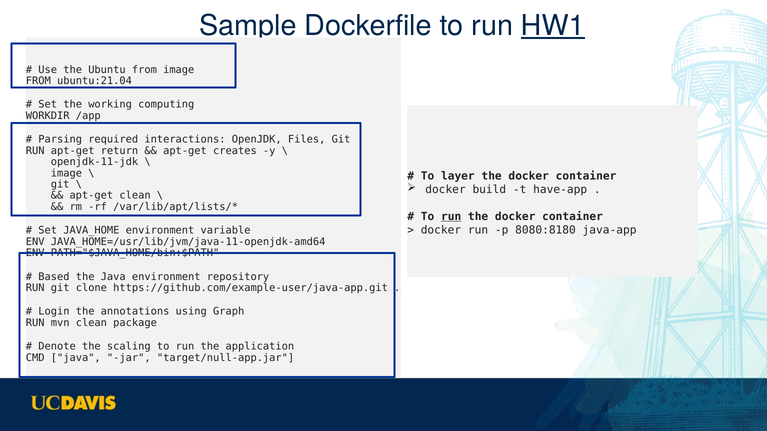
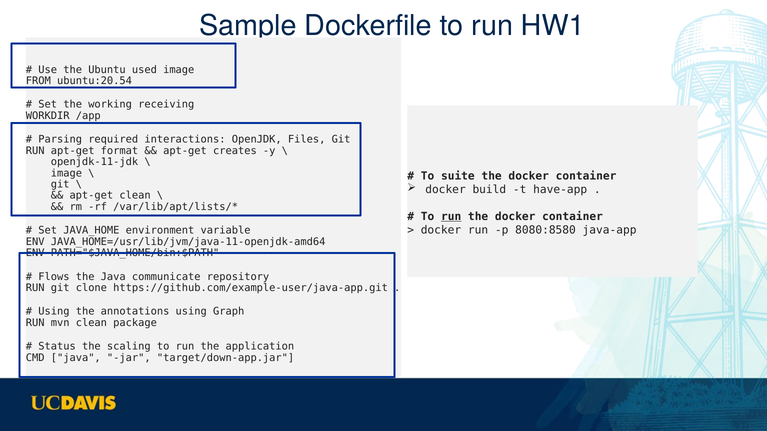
HW1 underline: present -> none
Ubuntu from: from -> used
ubuntu:21.04: ubuntu:21.04 -> ubuntu:20.54
computing: computing -> receiving
return: return -> format
layer: layer -> suite
8080:8180: 8080:8180 -> 8080:8580
Based: Based -> Flows
Java environment: environment -> communicate
Login at (54, 312): Login -> Using
Denote: Denote -> Status
target/null-app.jar: target/null-app.jar -> target/down-app.jar
